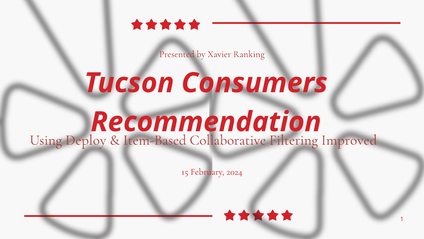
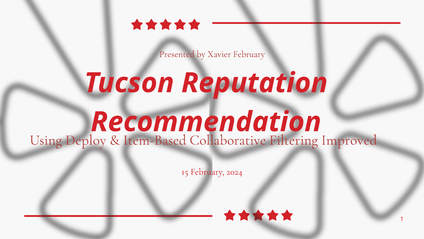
Xavier Ranking: Ranking -> February
Consumers: Consumers -> Reputation
